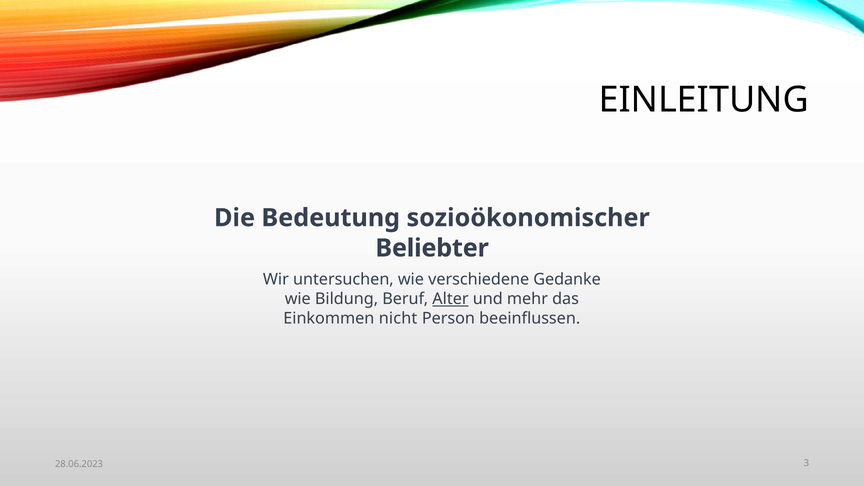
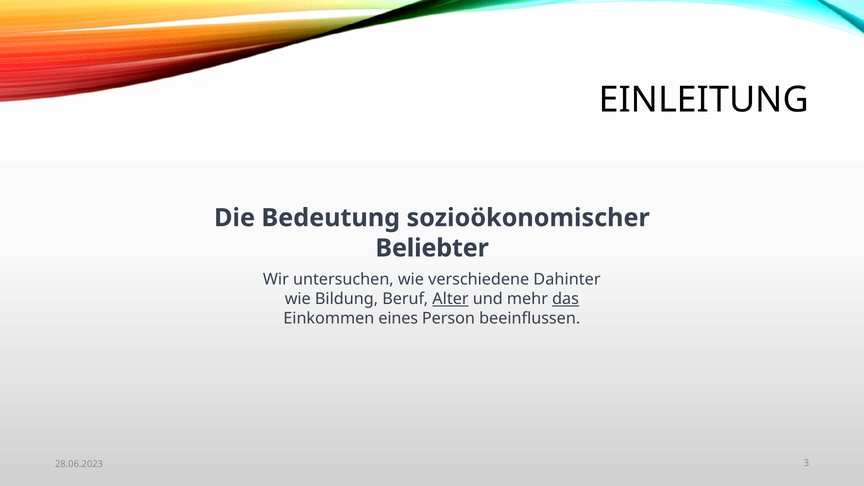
Gedanke: Gedanke -> Dahinter
das underline: none -> present
nicht: nicht -> eines
